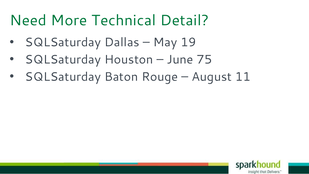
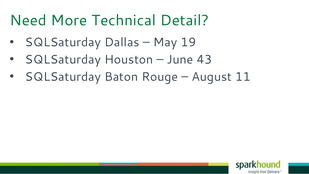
75: 75 -> 43
